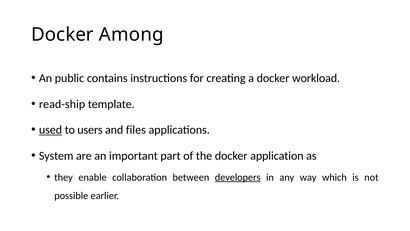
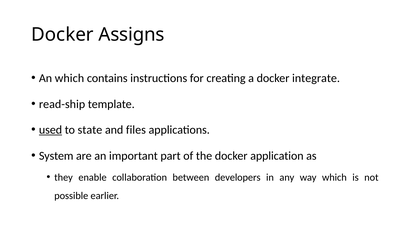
Among: Among -> Assigns
An public: public -> which
workload: workload -> integrate
users: users -> state
developers underline: present -> none
